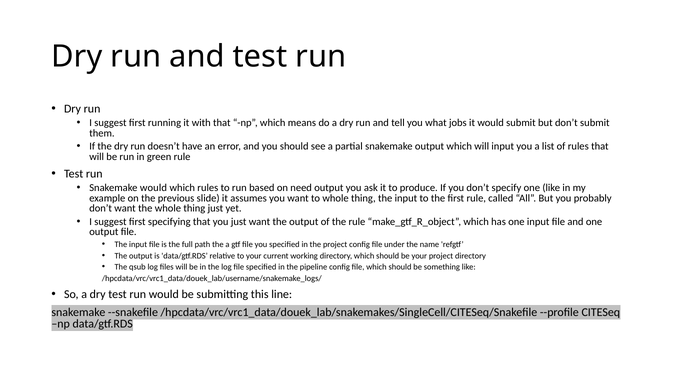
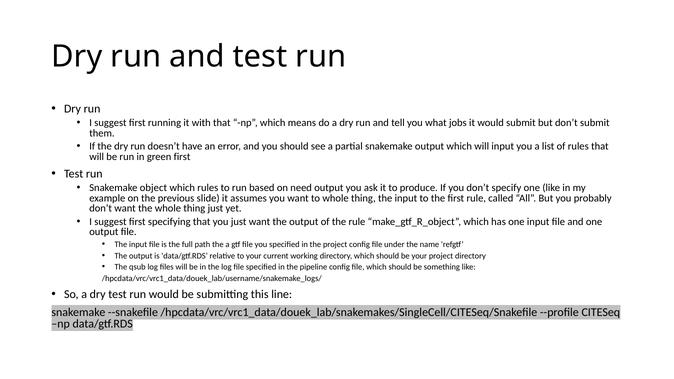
green rule: rule -> first
Snakemake would: would -> object
